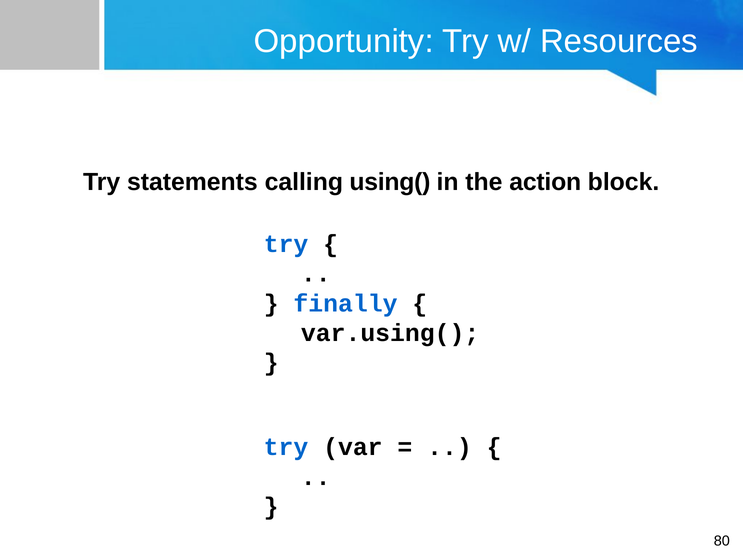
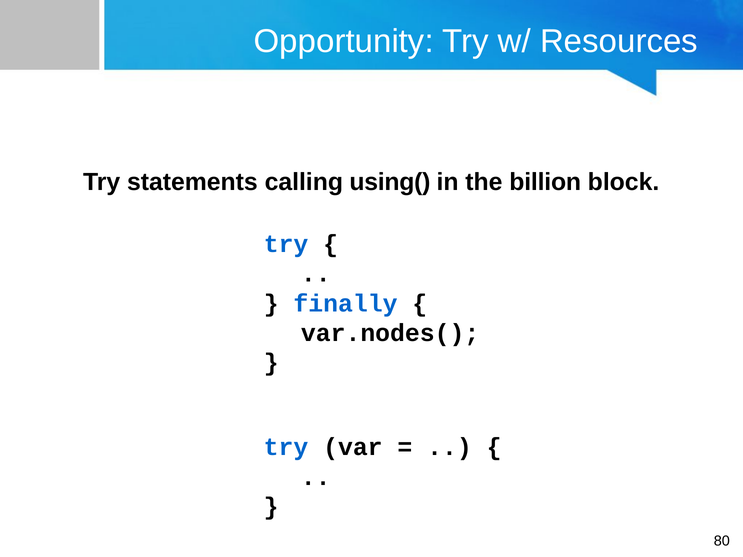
action: action -> billion
var.using(: var.using( -> var.nodes(
